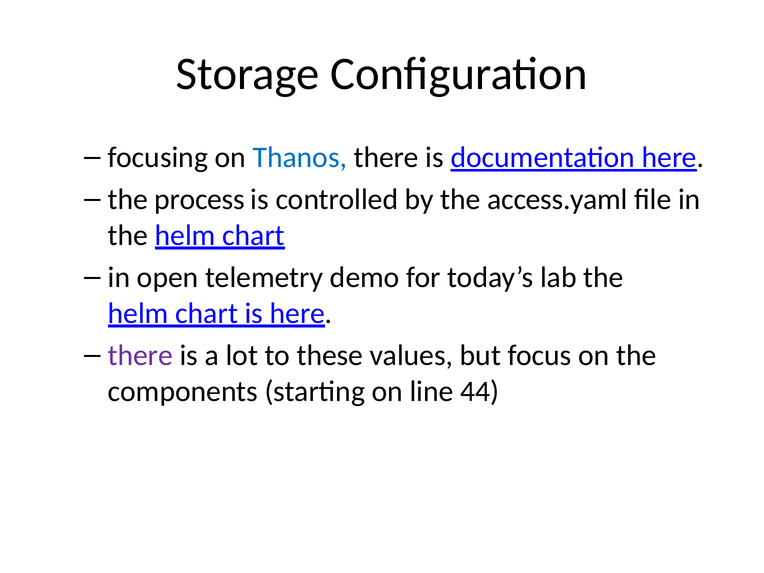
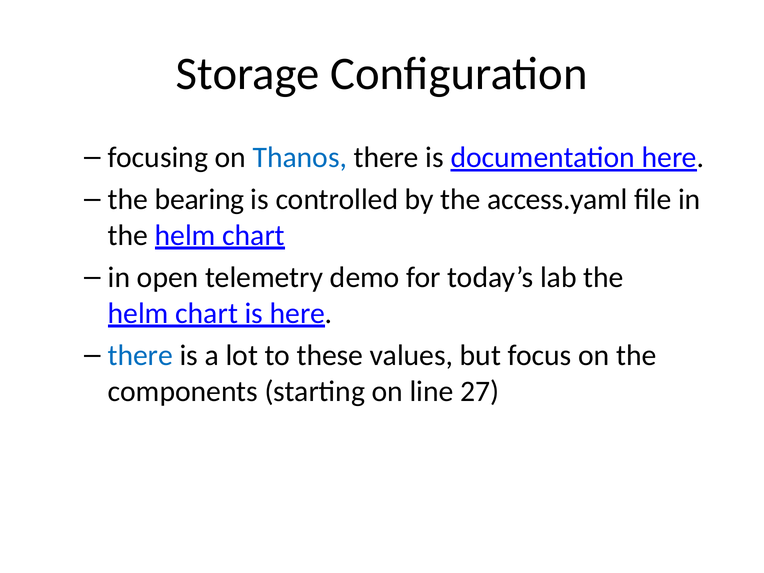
process: process -> bearing
there at (140, 356) colour: purple -> blue
44: 44 -> 27
